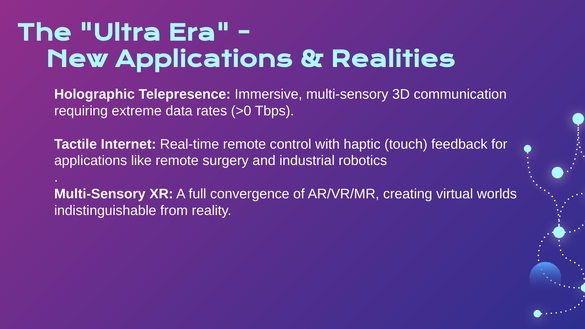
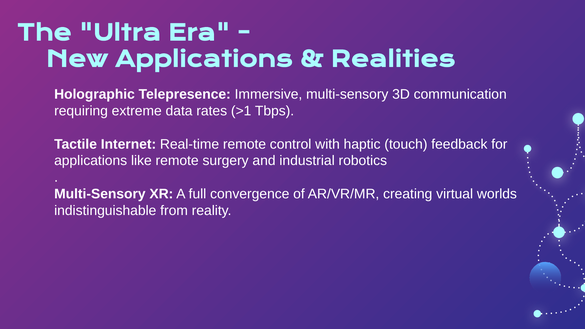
>0: >0 -> >1
